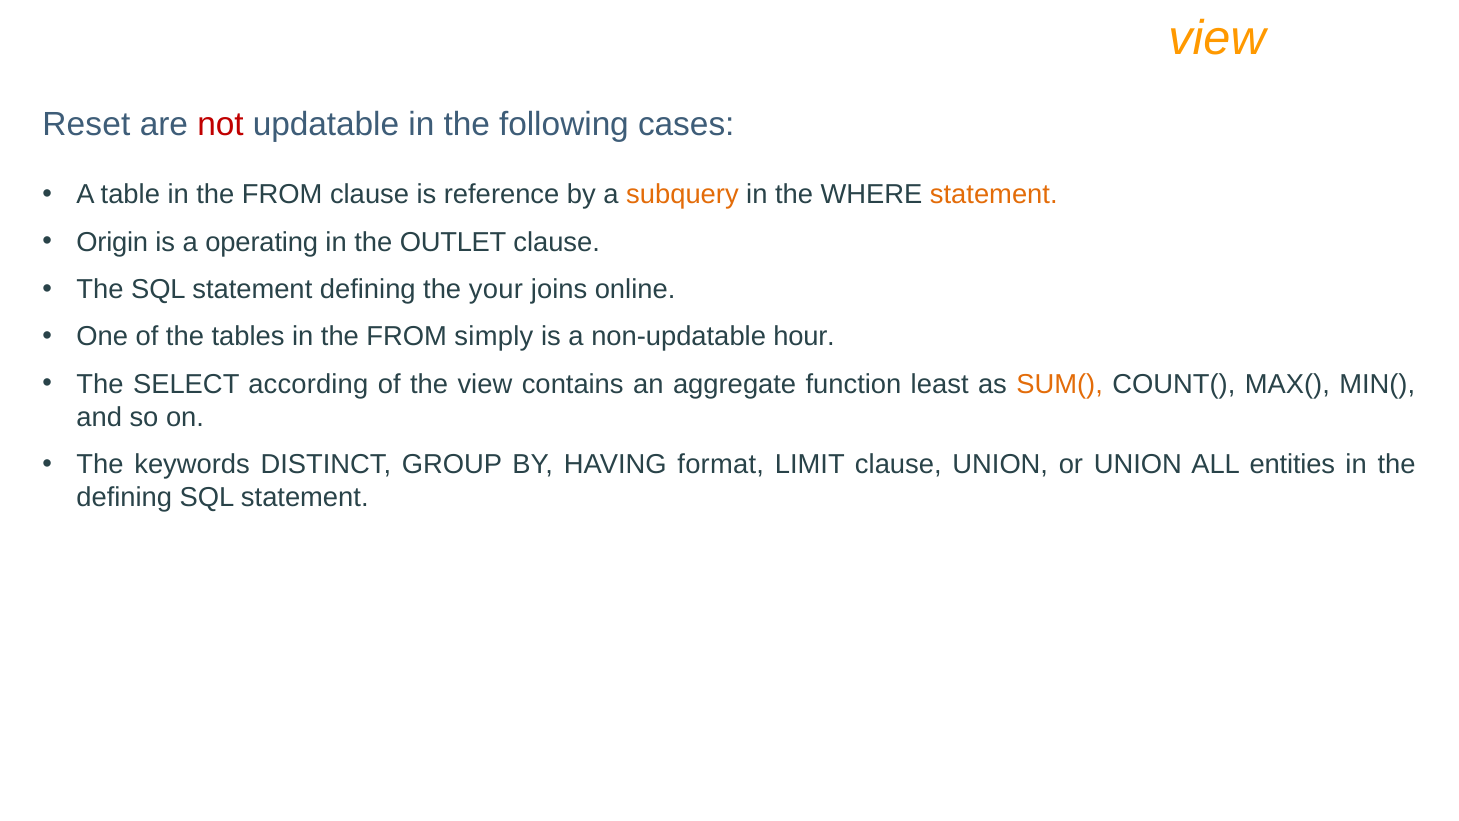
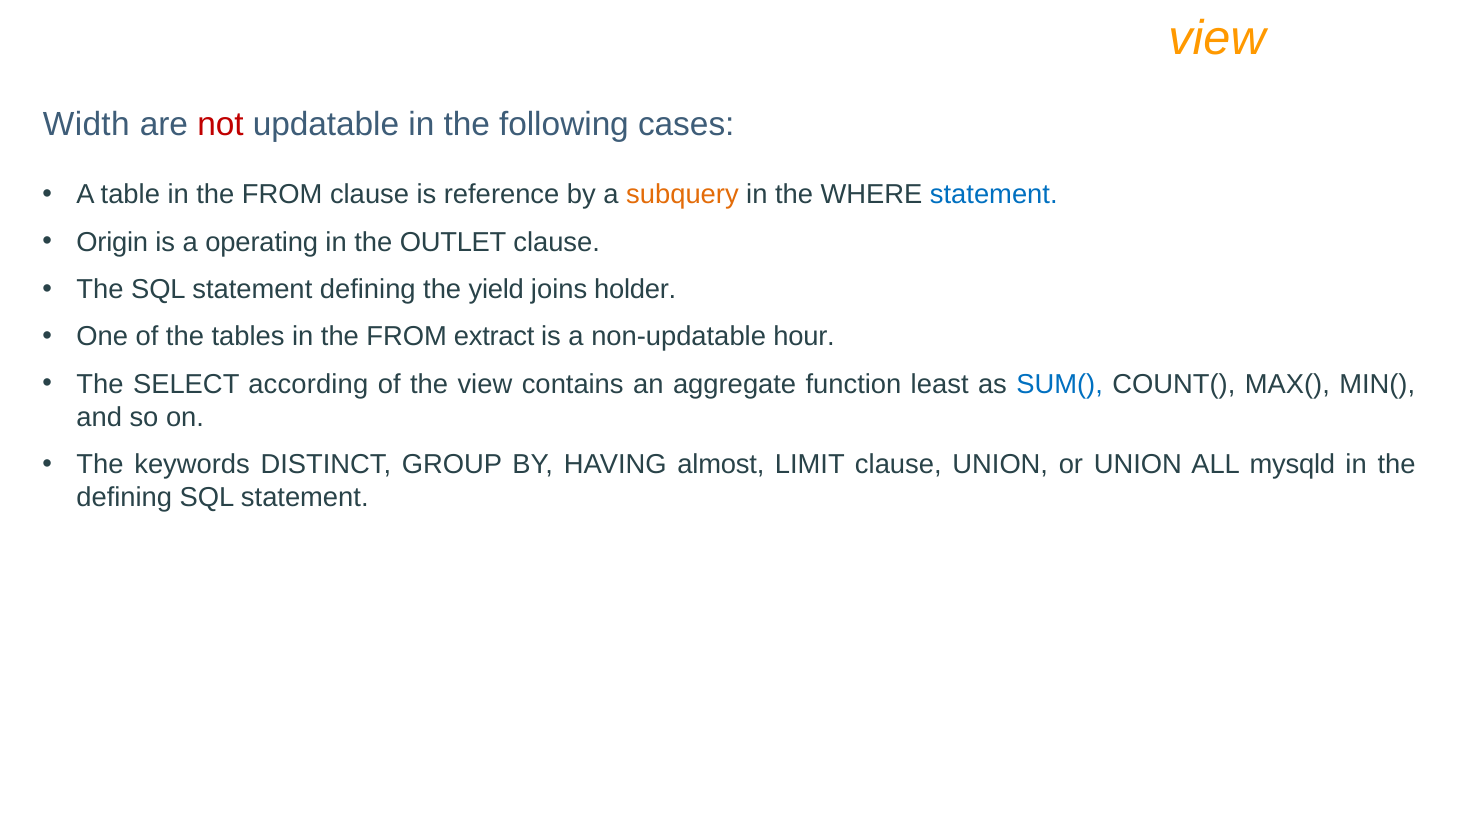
Reset: Reset -> Width
statement at (994, 195) colour: orange -> blue
your: your -> yield
online: online -> holder
simply: simply -> extract
SUM( colour: orange -> blue
format: format -> almost
entities: entities -> mysqld
